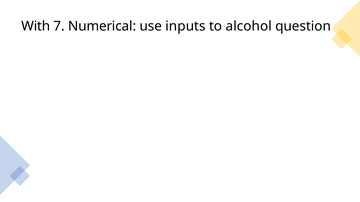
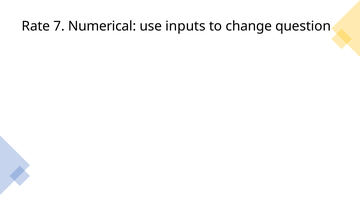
With: With -> Rate
alcohol: alcohol -> change
